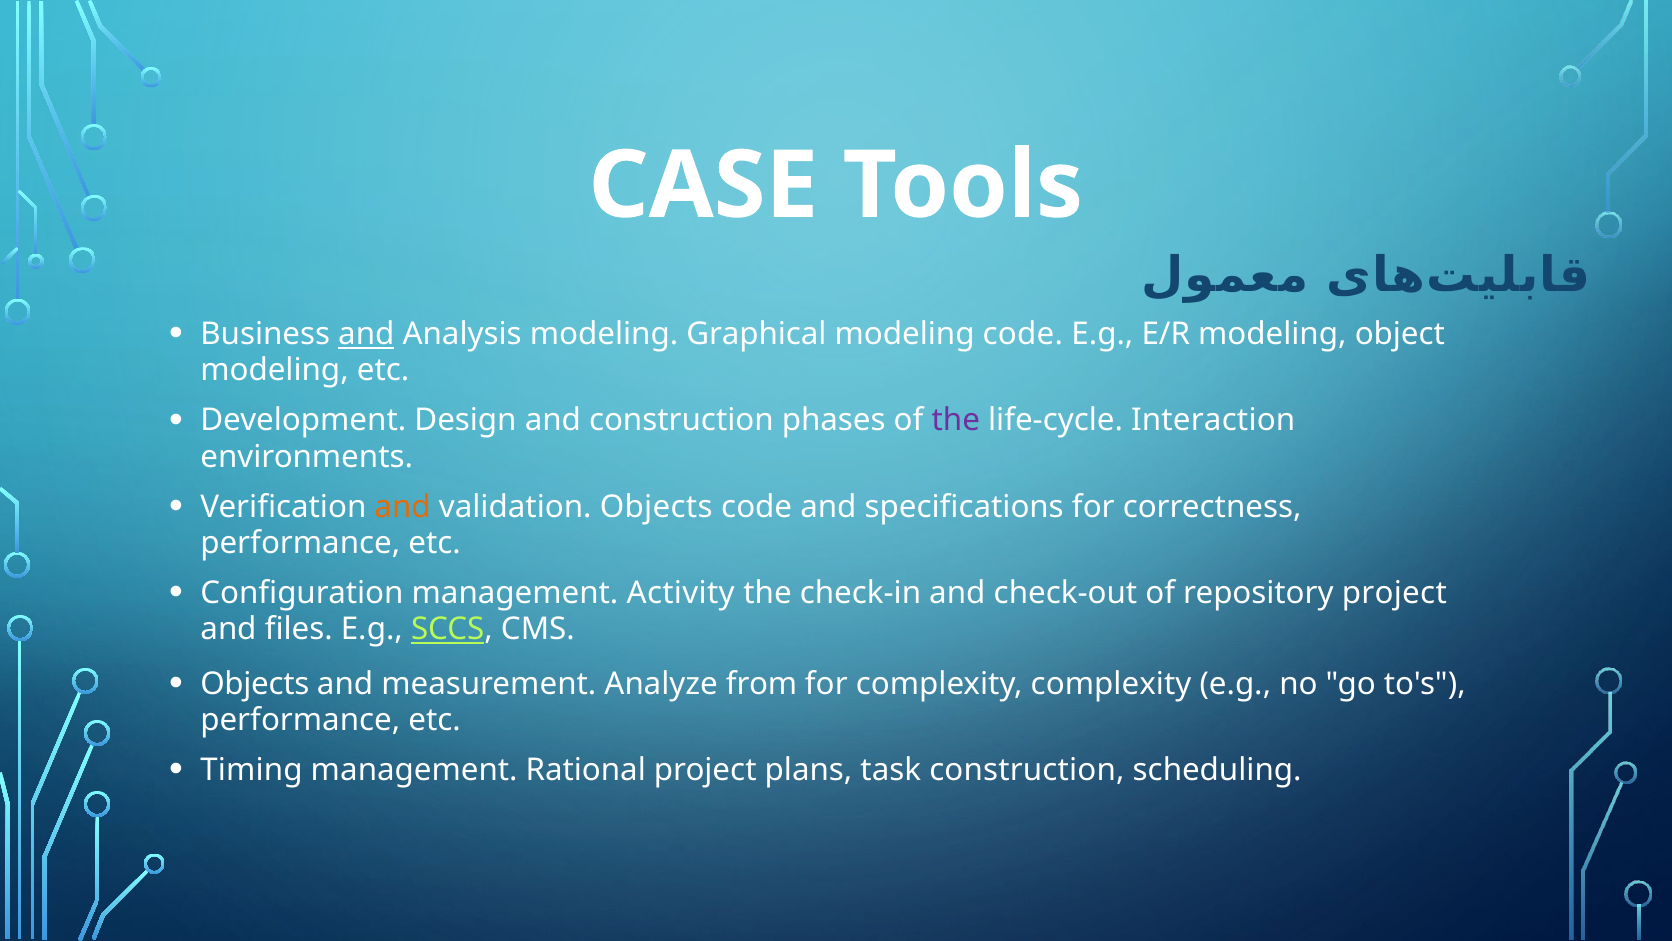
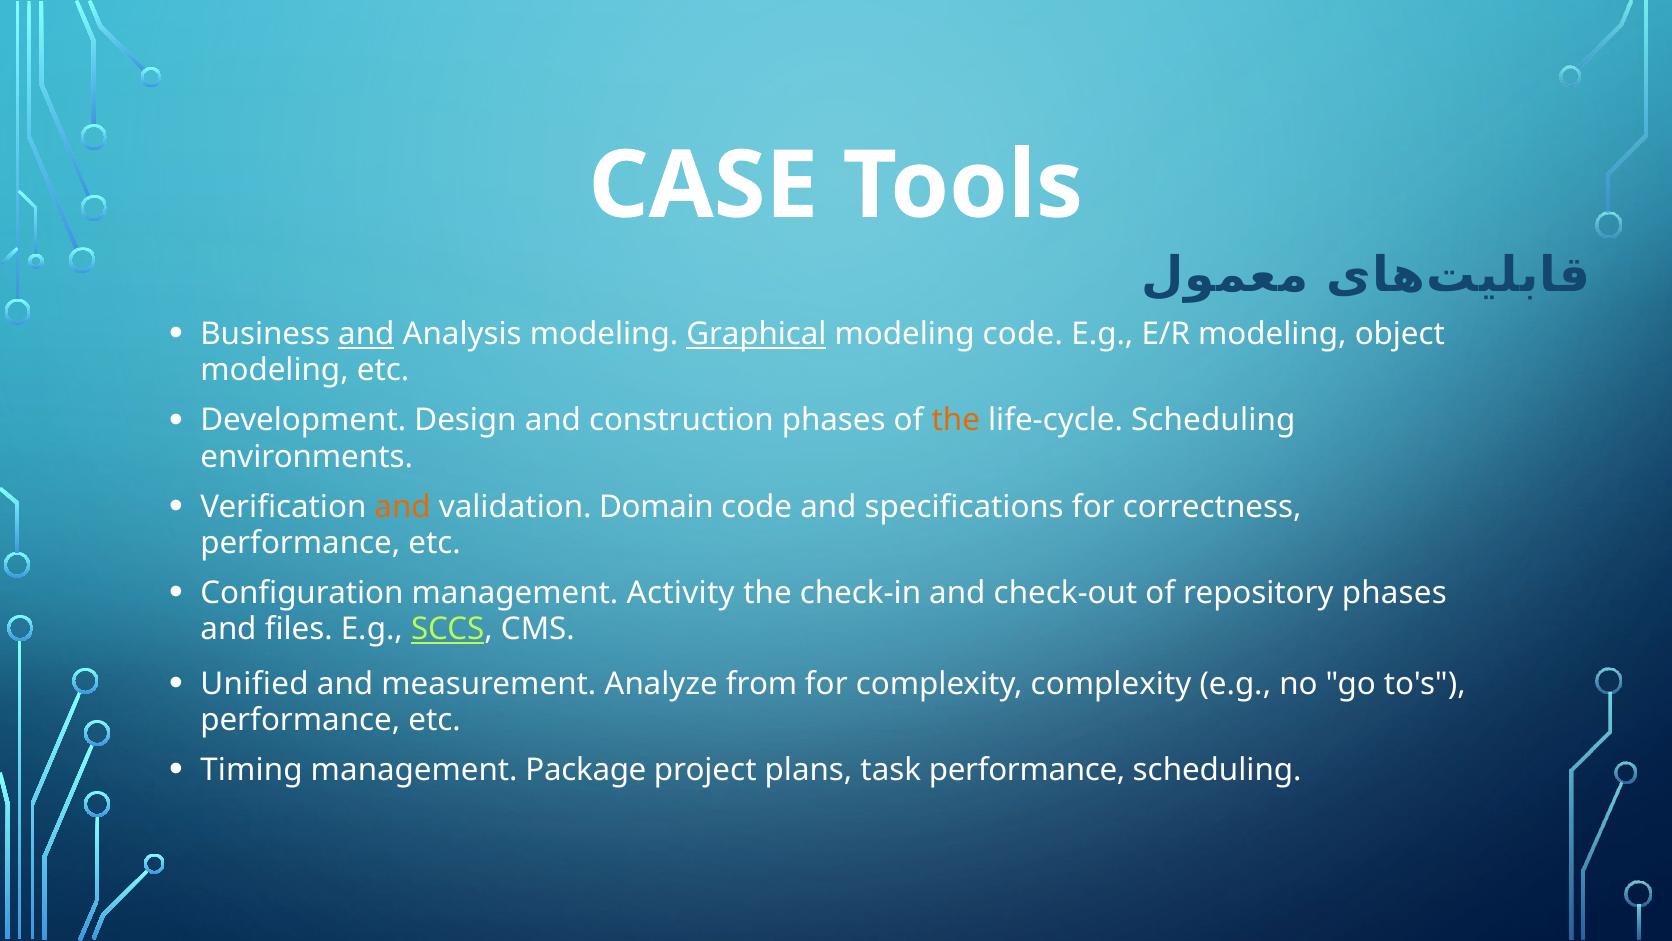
Graphical underline: none -> present
the at (956, 420) colour: purple -> orange
life-cycle Interaction: Interaction -> Scheduling
validation Objects: Objects -> Domain
repository project: project -> phases
Objects at (255, 683): Objects -> Unified
Rational: Rational -> Package
task construction: construction -> performance
